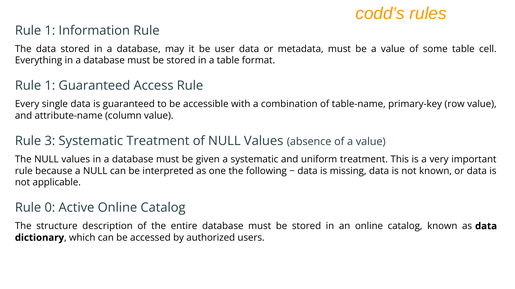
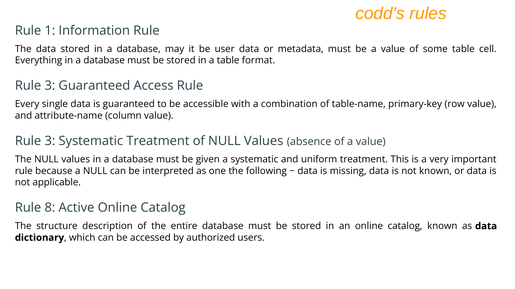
1 at (50, 86): 1 -> 3
0: 0 -> 8
